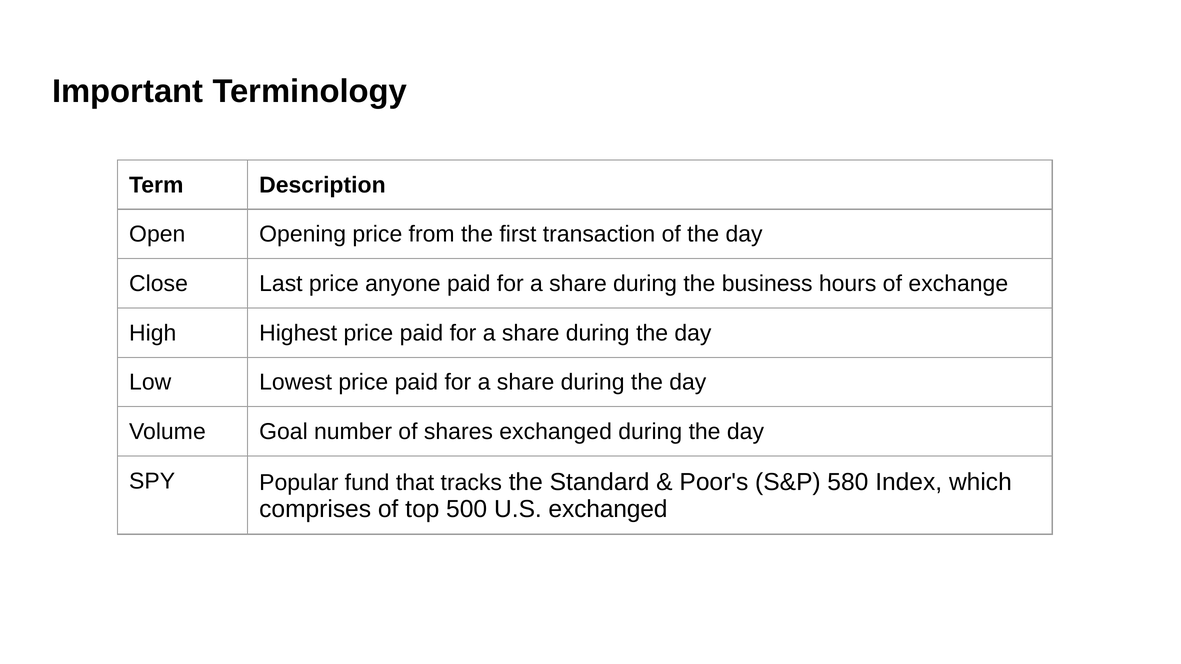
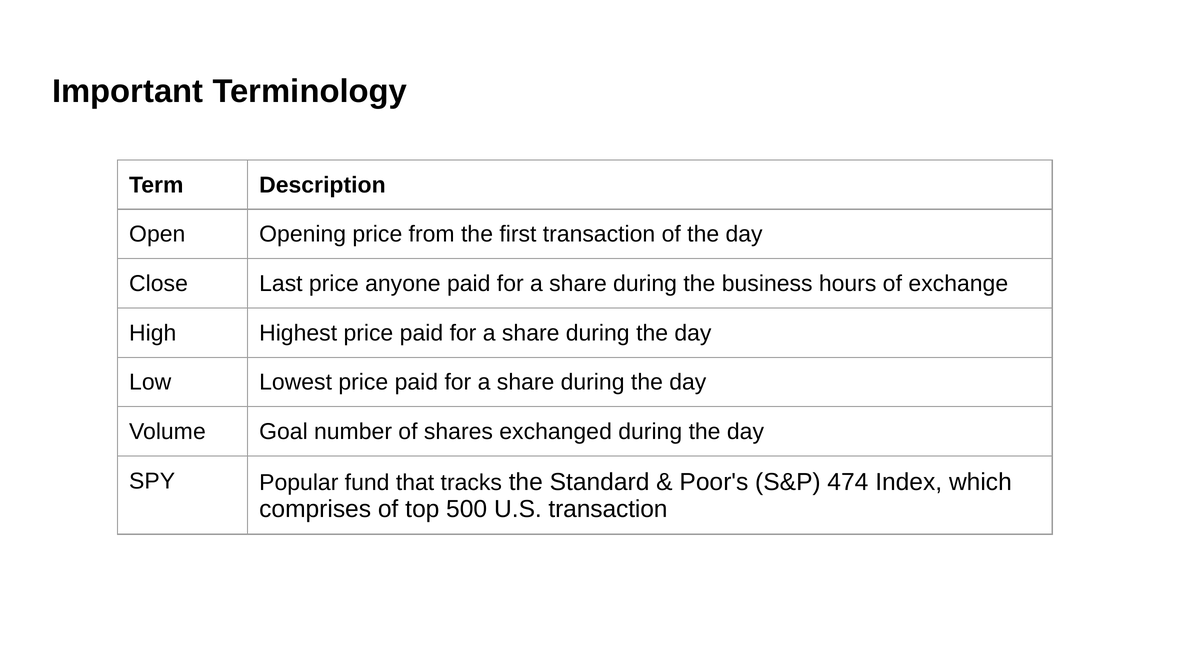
580: 580 -> 474
U.S exchanged: exchanged -> transaction
